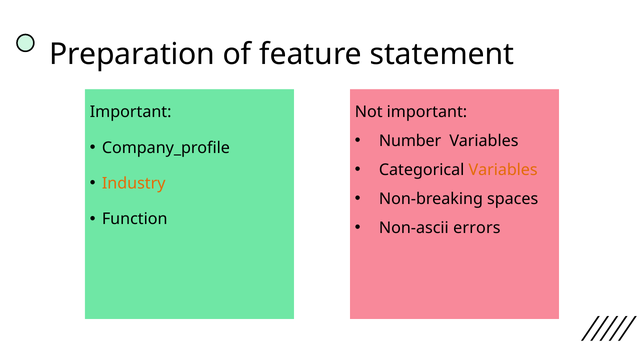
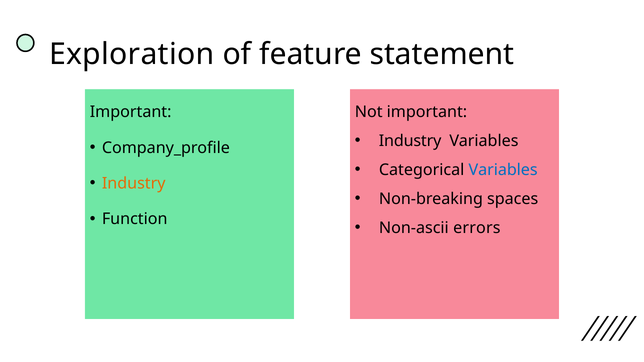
Preparation: Preparation -> Exploration
Number at (410, 141): Number -> Industry
Variables at (503, 170) colour: orange -> blue
